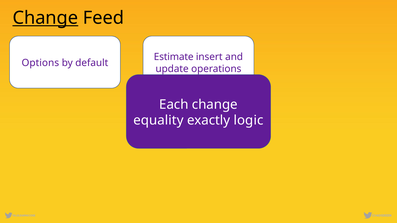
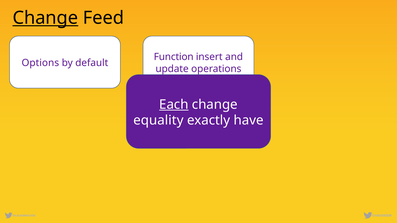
Estimate: Estimate -> Function
Each underline: none -> present
logic: logic -> have
